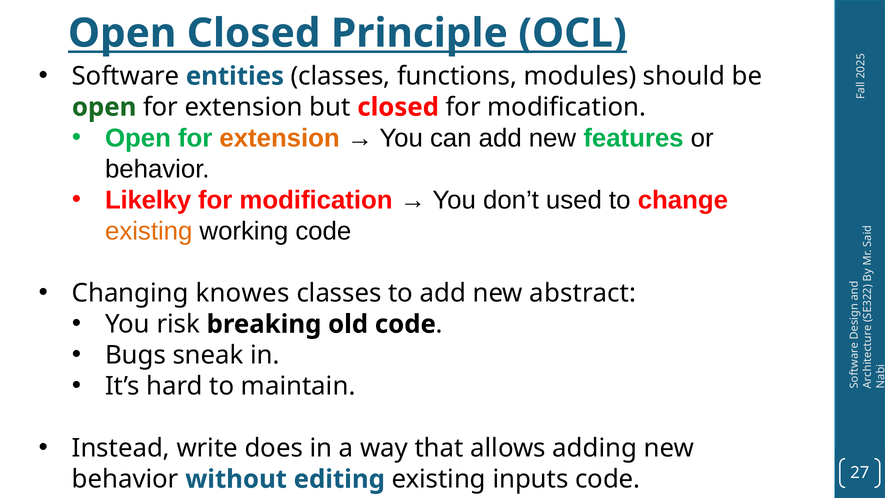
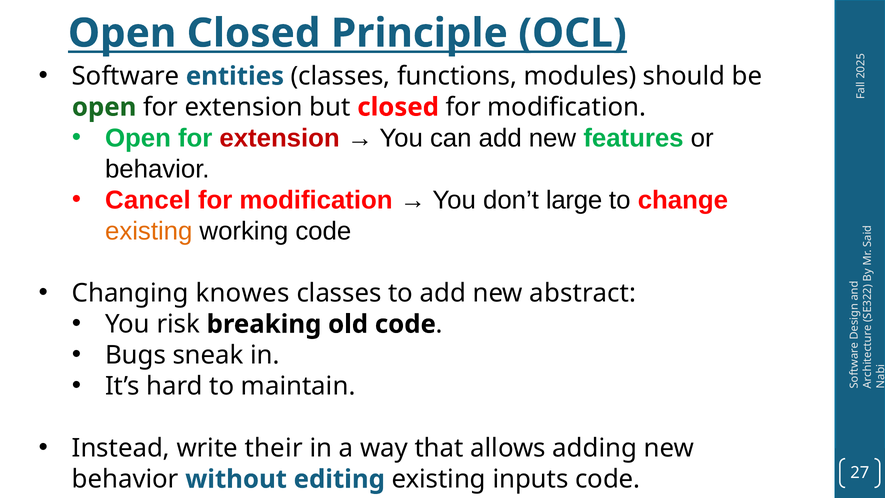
extension at (280, 138) colour: orange -> red
Likelky: Likelky -> Cancel
used: used -> large
does: does -> their
